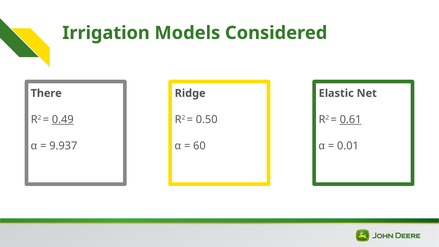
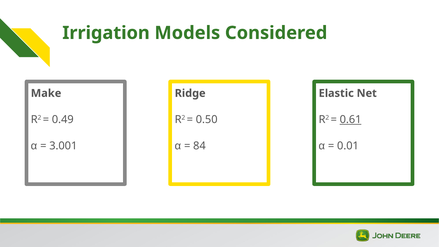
There: There -> Make
0.49 underline: present -> none
9.937: 9.937 -> 3.001
60: 60 -> 84
